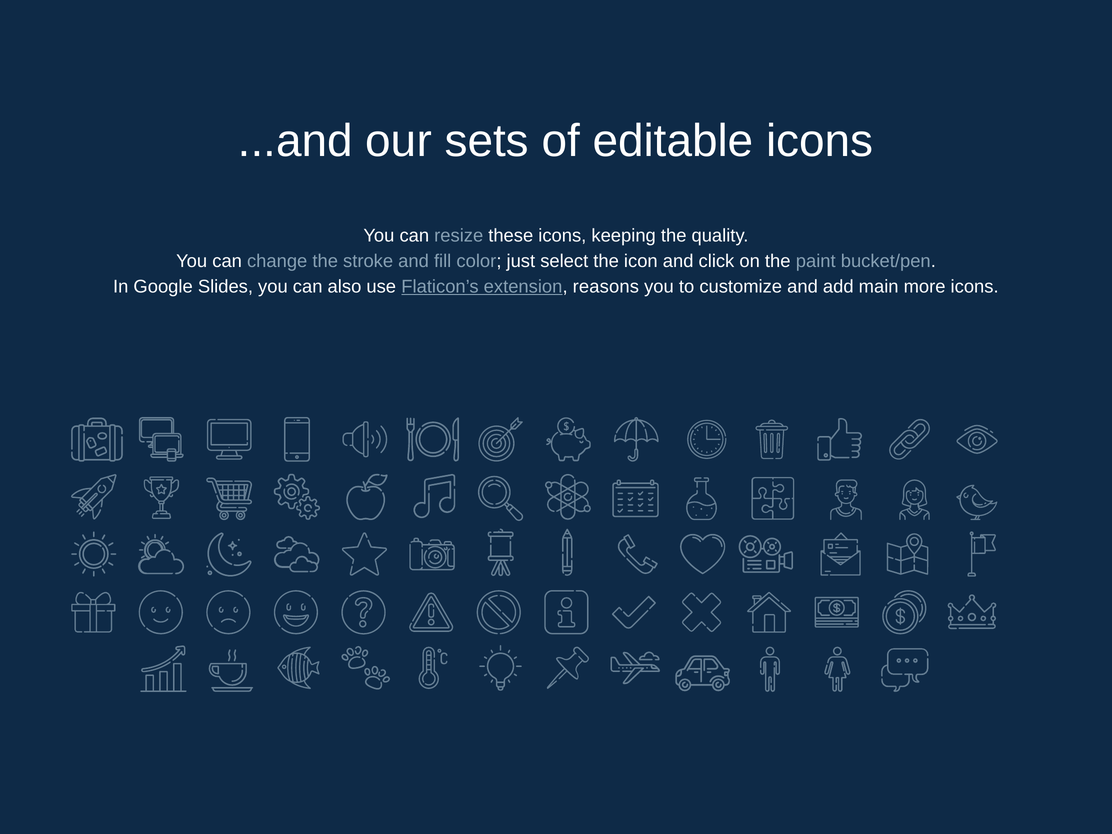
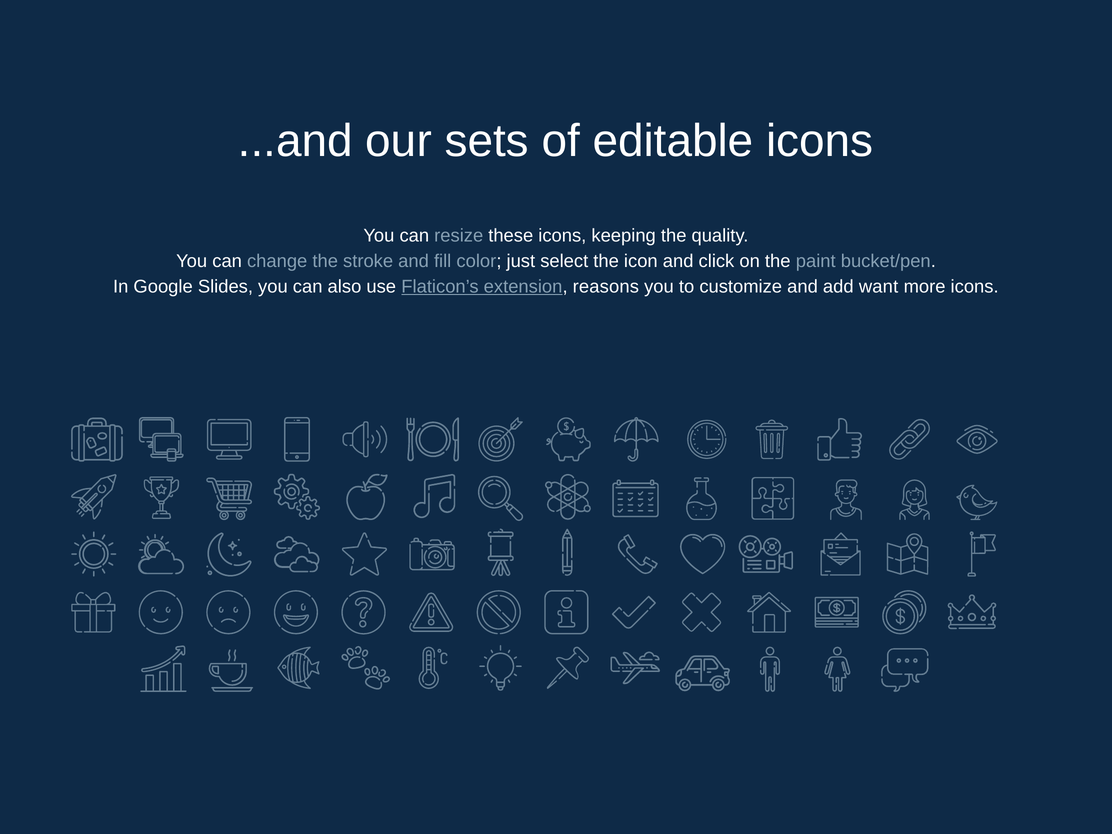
main: main -> want
